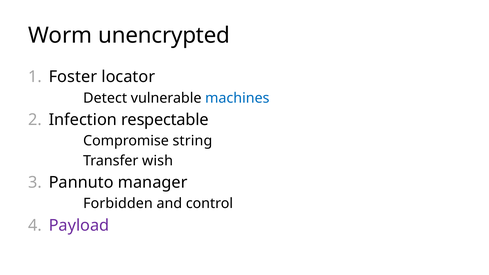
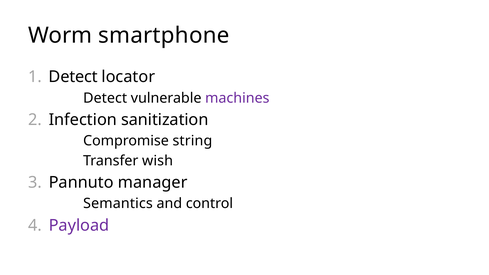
unencrypted: unencrypted -> smartphone
Foster at (73, 77): Foster -> Detect
machines colour: blue -> purple
respectable: respectable -> sanitization
Forbidden: Forbidden -> Semantics
